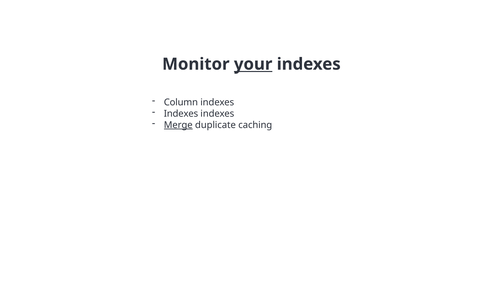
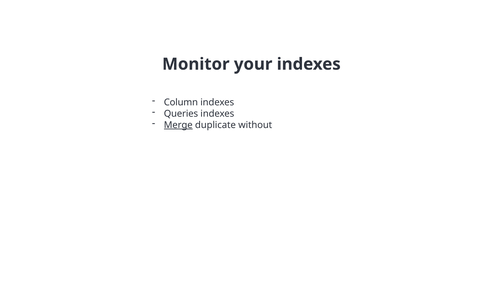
your underline: present -> none
Indexes at (181, 114): Indexes -> Queries
caching: caching -> without
